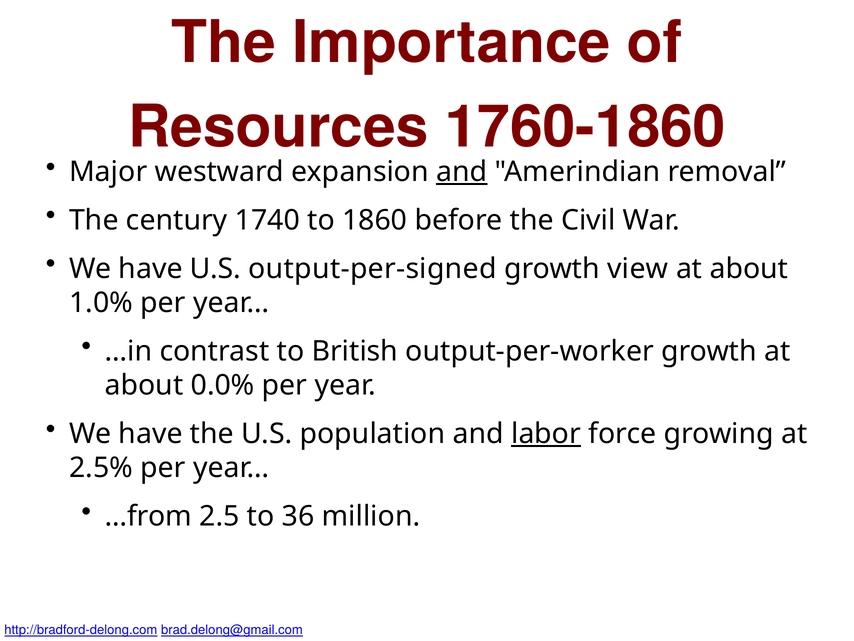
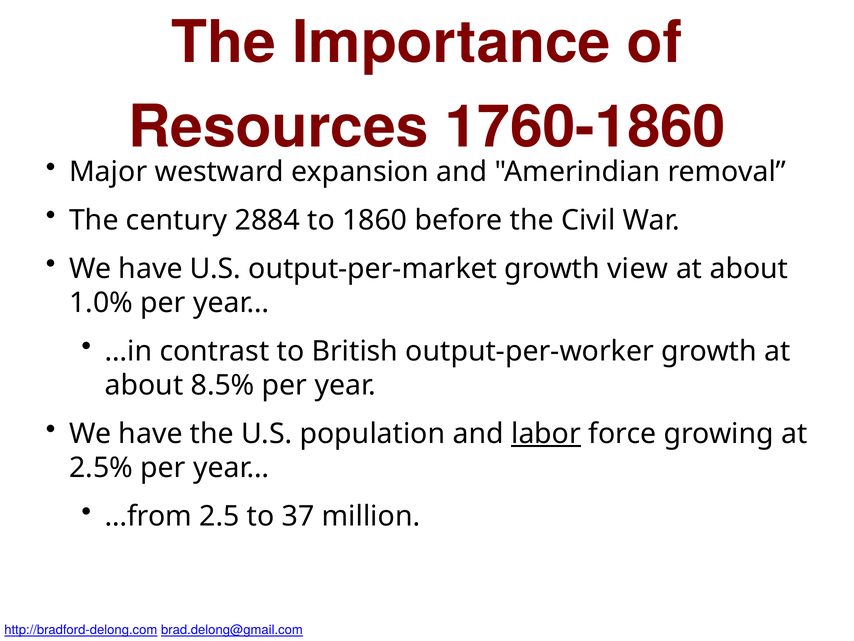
and at (462, 172) underline: present -> none
1740: 1740 -> 2884
output-per-signed: output-per-signed -> output-per-market
0.0%: 0.0% -> 8.5%
36: 36 -> 37
